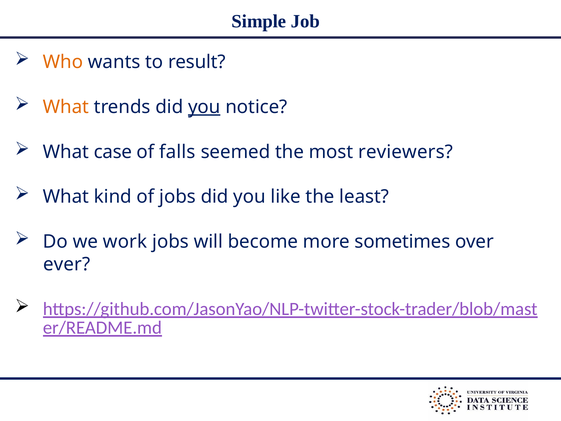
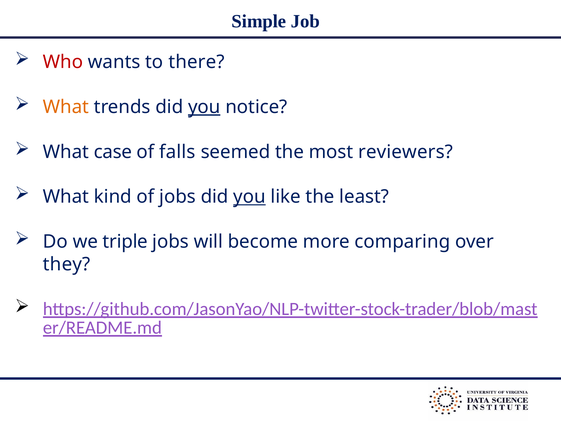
Who colour: orange -> red
result: result -> there
you at (250, 197) underline: none -> present
work: work -> triple
sometimes: sometimes -> comparing
ever: ever -> they
